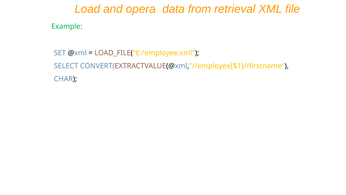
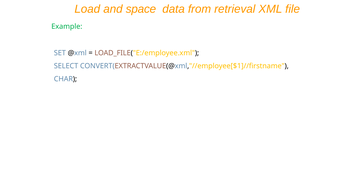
opera: opera -> space
